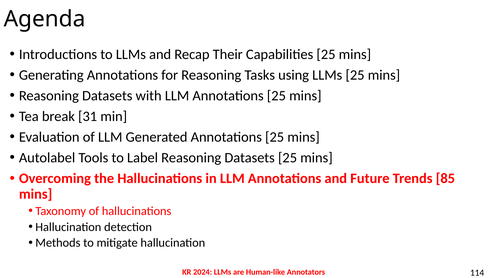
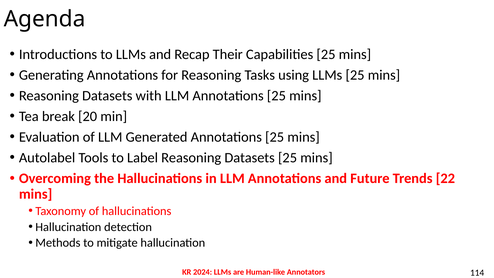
31: 31 -> 20
85: 85 -> 22
